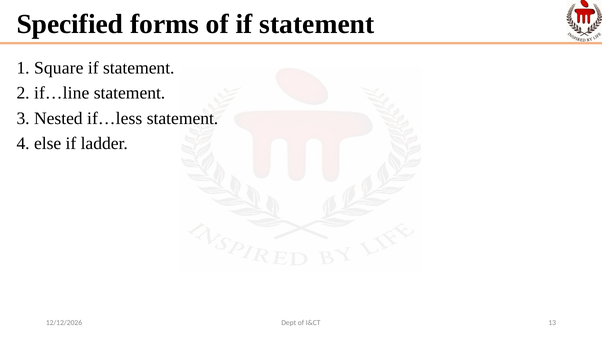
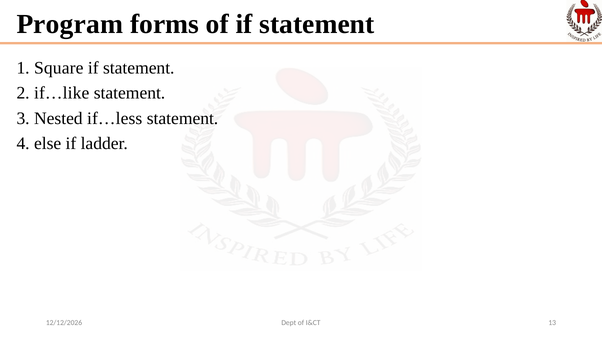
Specified: Specified -> Program
if…line: if…line -> if…like
